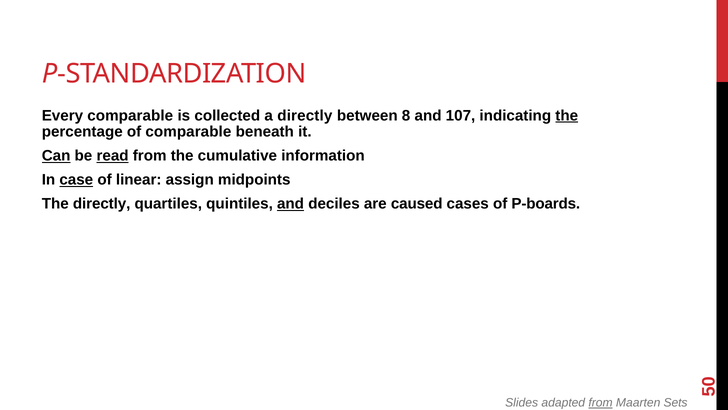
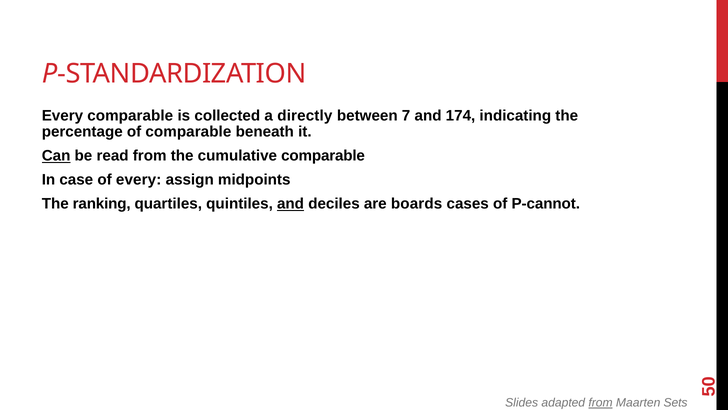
8: 8 -> 7
107: 107 -> 174
the at (567, 115) underline: present -> none
read underline: present -> none
cumulative information: information -> comparable
case underline: present -> none
of linear: linear -> every
The directly: directly -> ranking
caused: caused -> boards
P-boards: P-boards -> P-cannot
